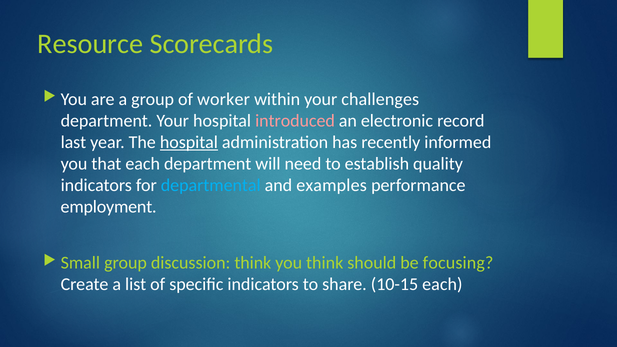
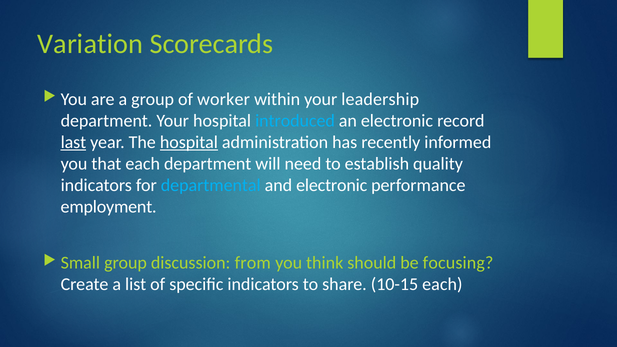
Resource: Resource -> Variation
challenges: challenges -> leadership
introduced colour: pink -> light blue
last underline: none -> present
and examples: examples -> electronic
discussion think: think -> from
